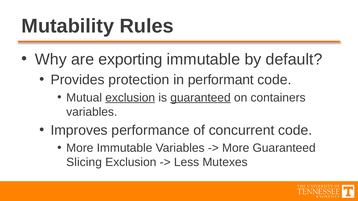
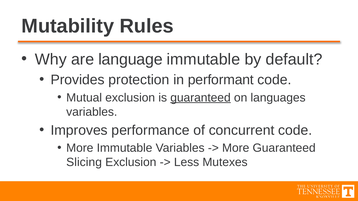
exporting: exporting -> language
exclusion at (130, 98) underline: present -> none
containers: containers -> languages
